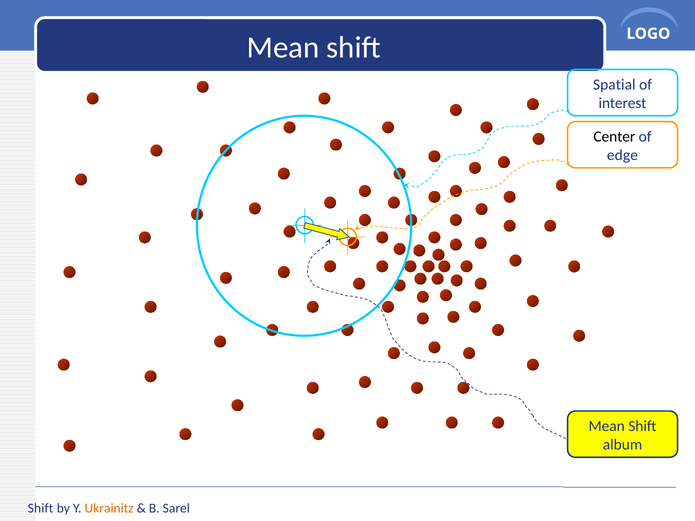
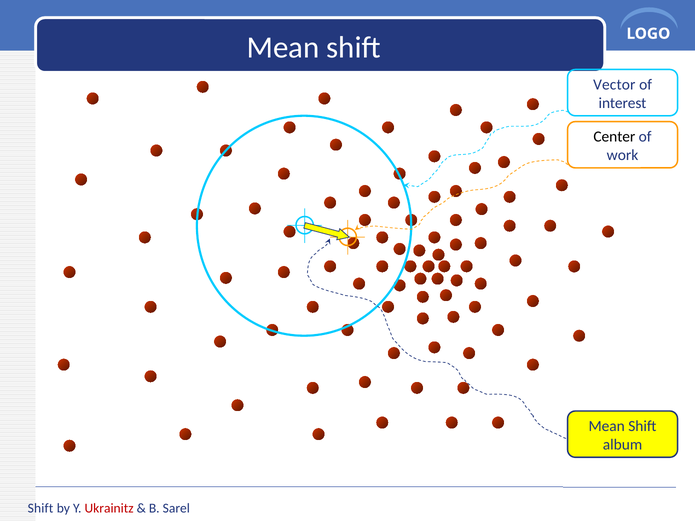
Spatial: Spatial -> Vector
edge: edge -> work
Ukrainitz colour: orange -> red
